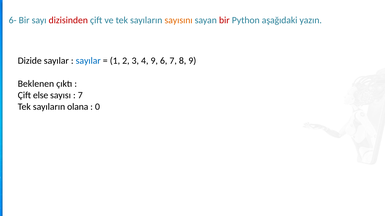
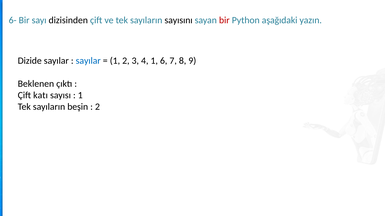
dizisinden colour: red -> black
sayısını colour: orange -> black
4 9: 9 -> 1
else: else -> katı
7 at (80, 96): 7 -> 1
olana: olana -> beşin
0 at (97, 107): 0 -> 2
